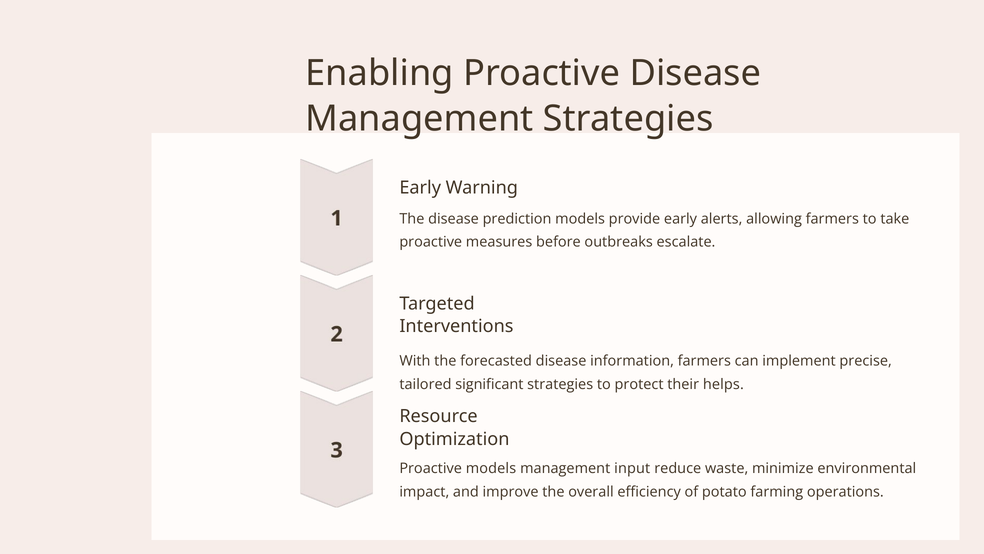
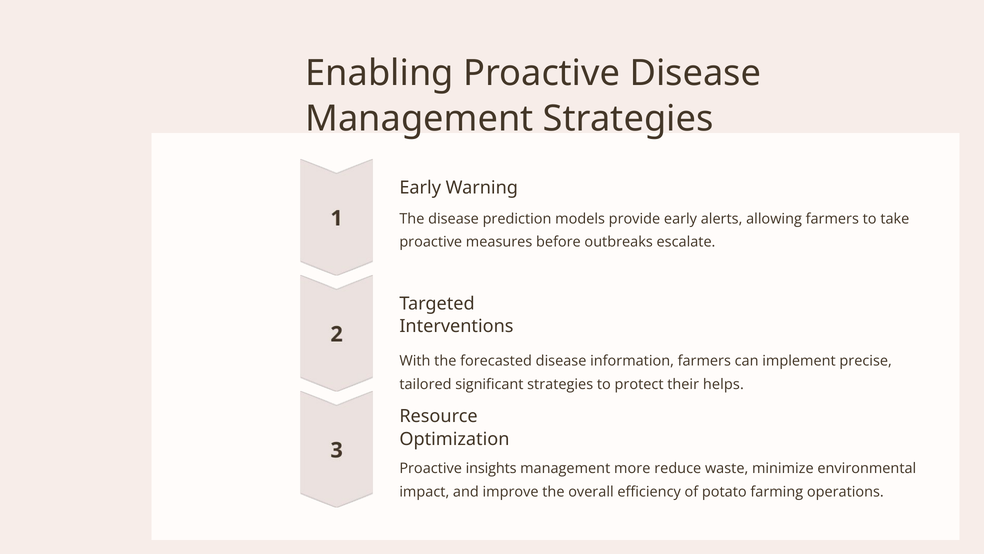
Proactive models: models -> insights
input: input -> more
